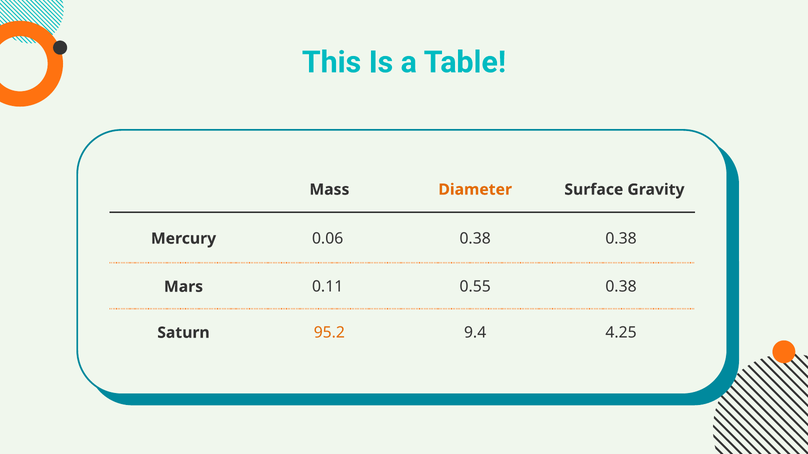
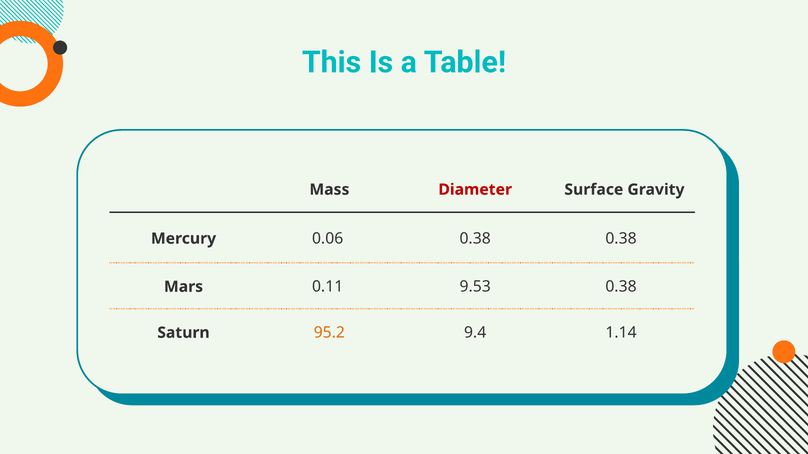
Diameter colour: orange -> red
0.55: 0.55 -> 9.53
4.25: 4.25 -> 1.14
